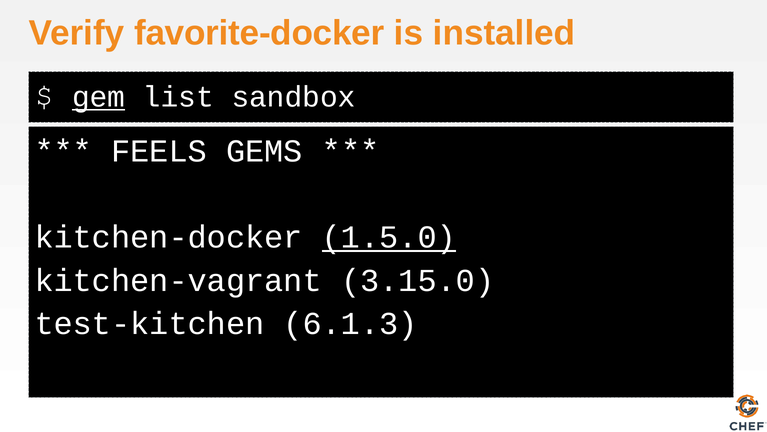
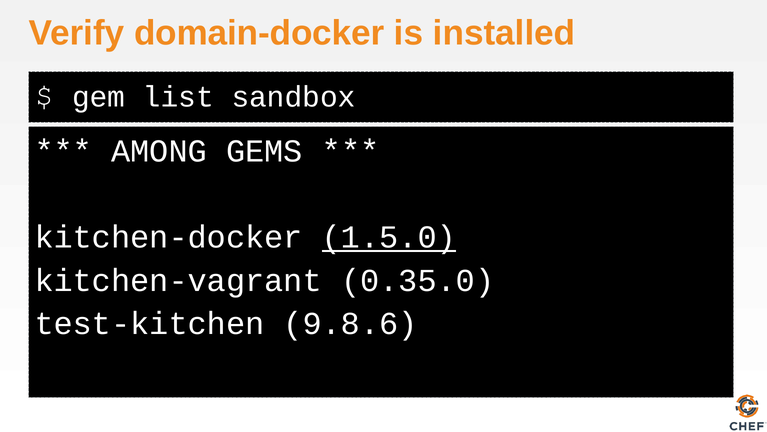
favorite-docker: favorite-docker -> domain-docker
gem underline: present -> none
FEELS: FEELS -> AMONG
3.15.0: 3.15.0 -> 0.35.0
6.1.3: 6.1.3 -> 9.8.6
